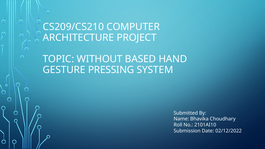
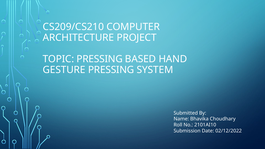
TOPIC WITHOUT: WITHOUT -> PRESSING
